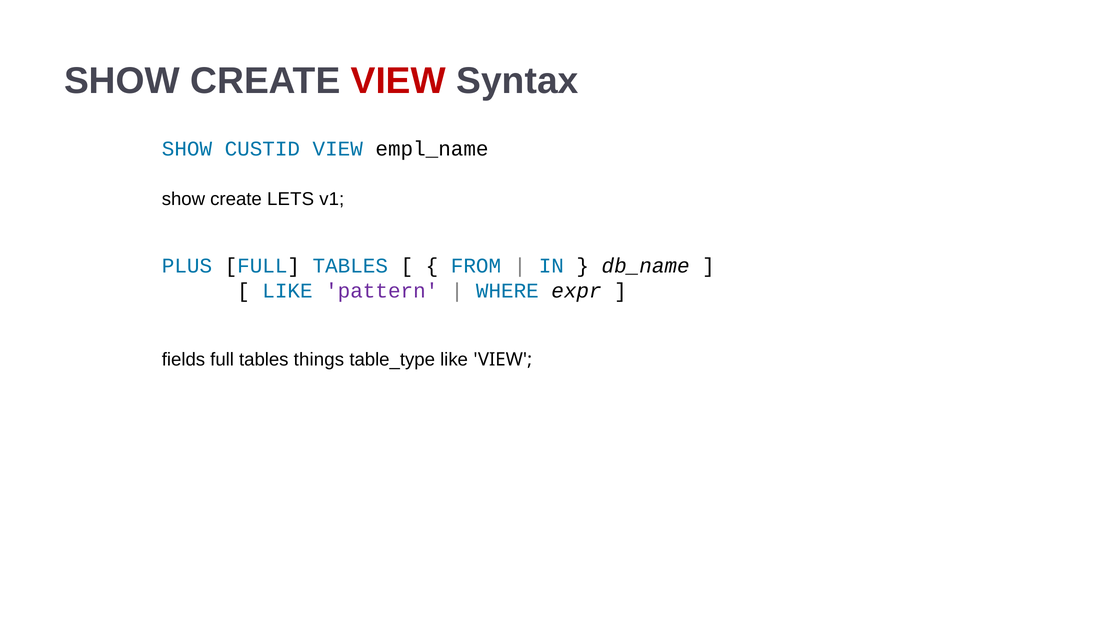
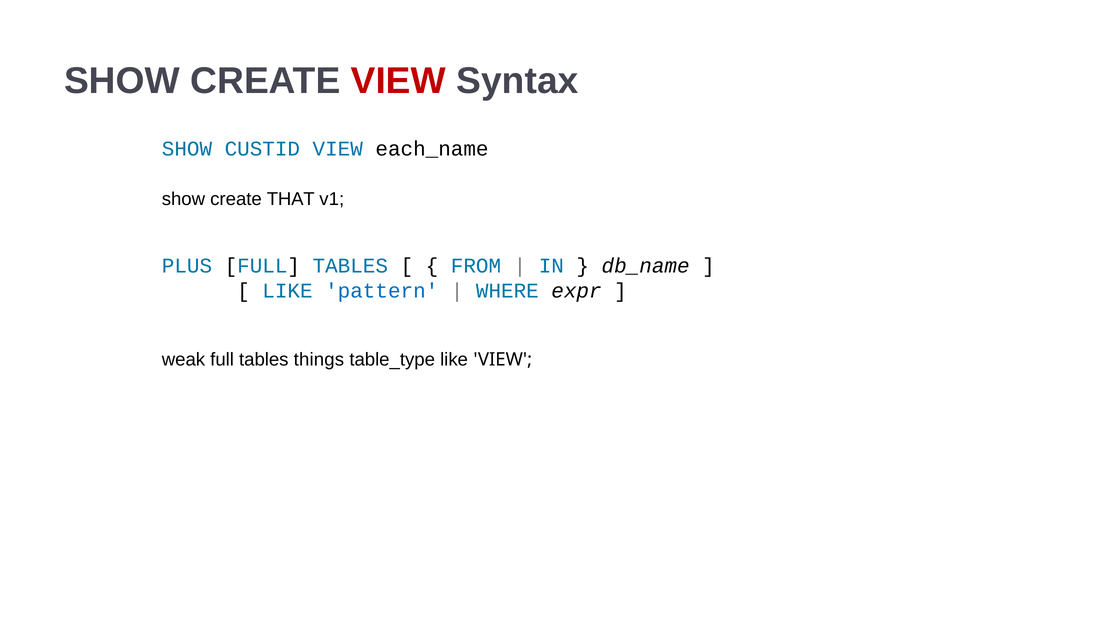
empl_name: empl_name -> each_name
LETS: LETS -> THAT
pattern colour: purple -> blue
fields: fields -> weak
